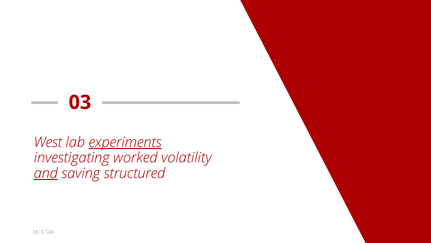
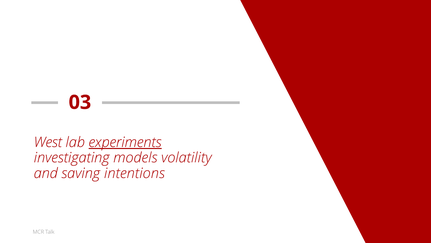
worked: worked -> models
and underline: present -> none
structured: structured -> intentions
